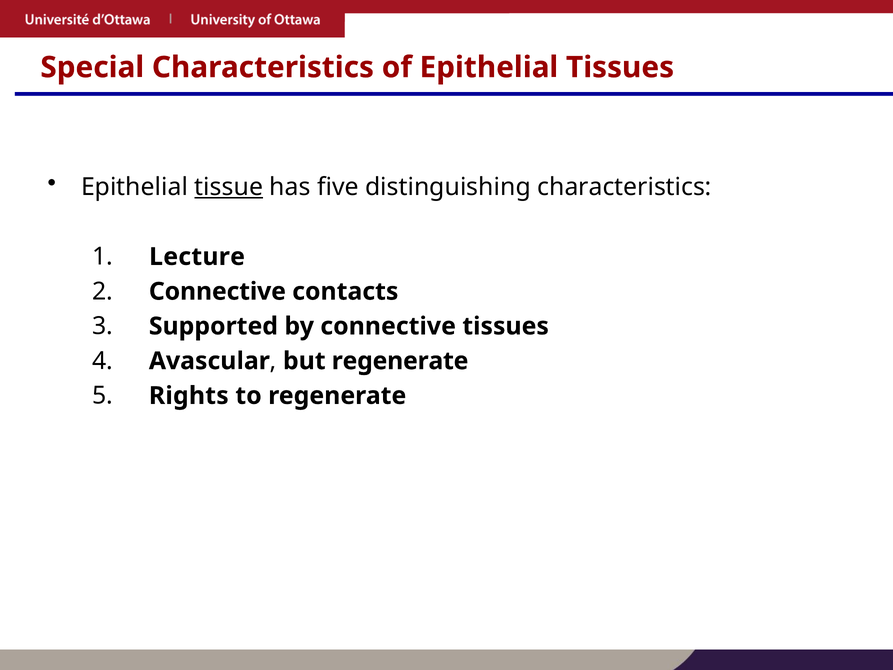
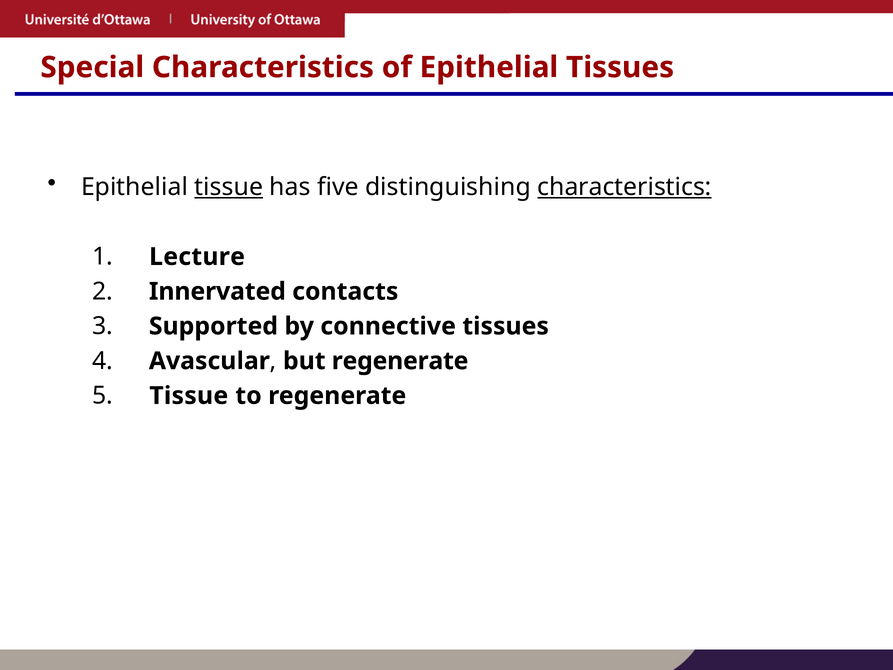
characteristics at (624, 187) underline: none -> present
Connective at (217, 291): Connective -> Innervated
Rights at (189, 396): Rights -> Tissue
